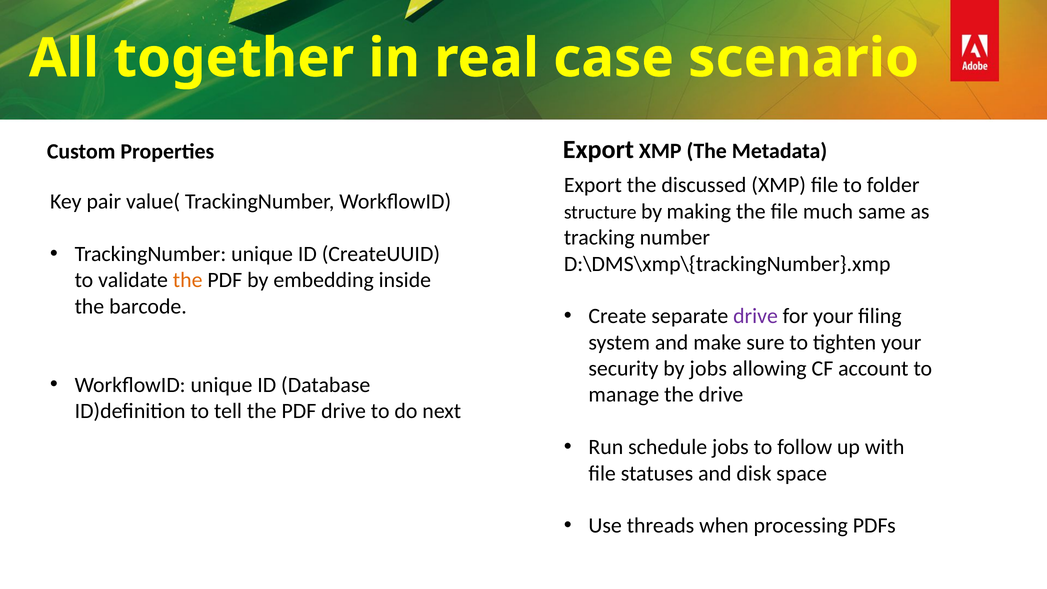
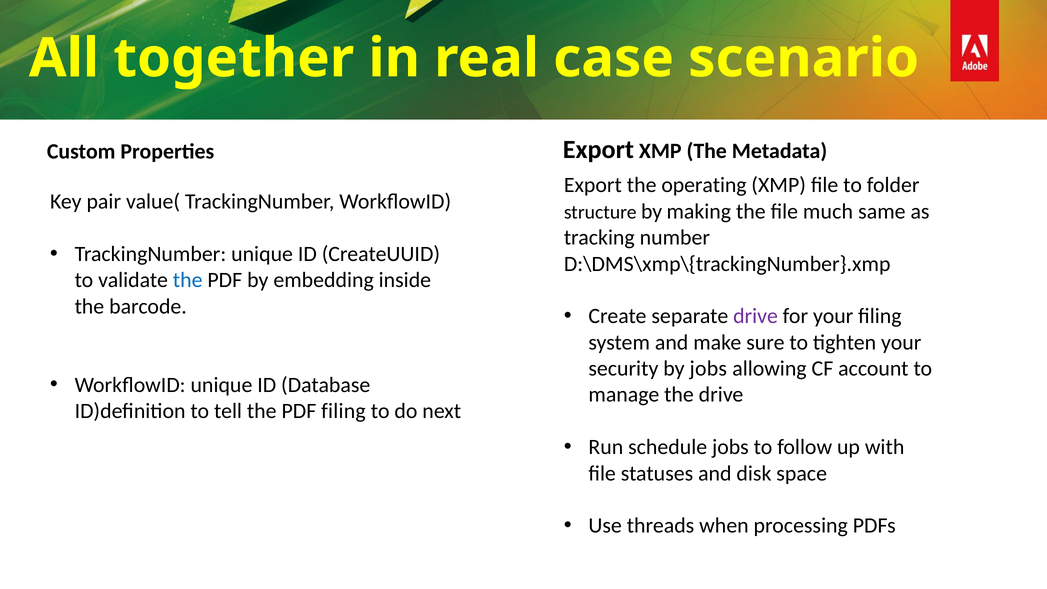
discussed: discussed -> operating
the at (188, 280) colour: orange -> blue
PDF drive: drive -> filing
